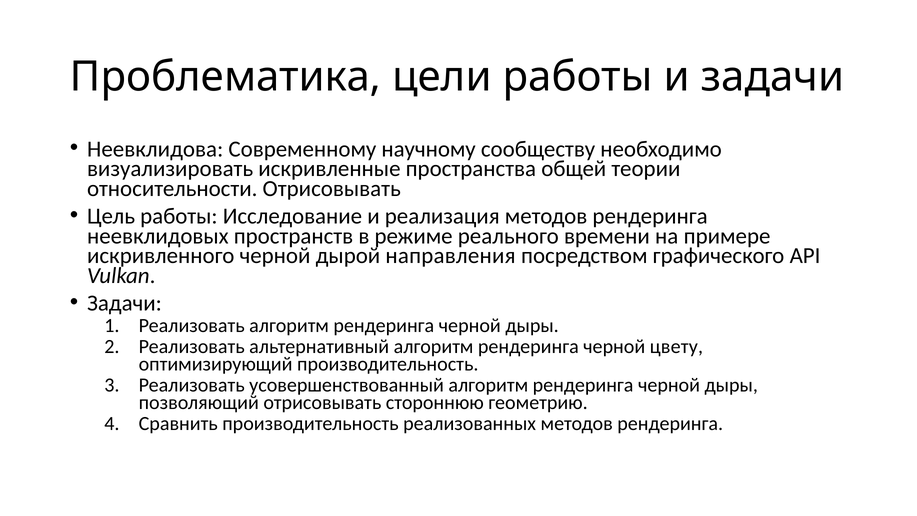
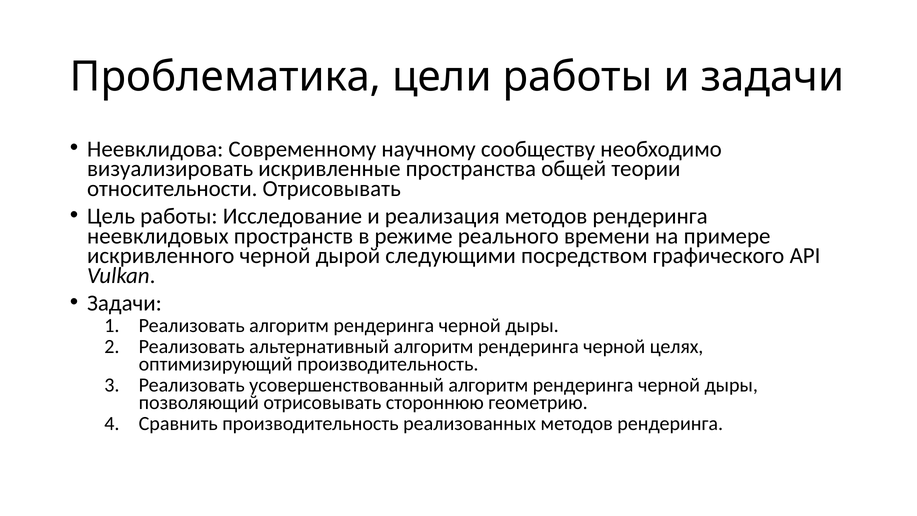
направления: направления -> следующими
цвету: цвету -> целях
